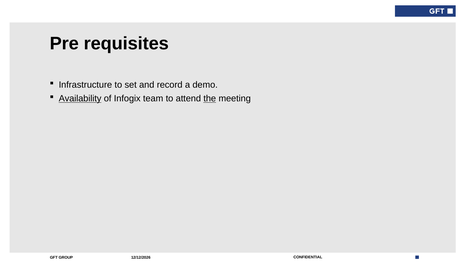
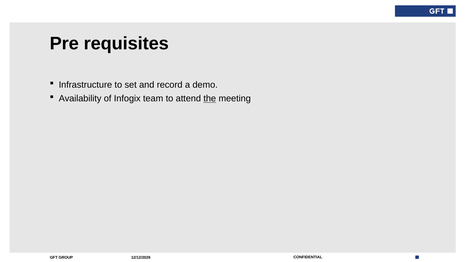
Availability underline: present -> none
